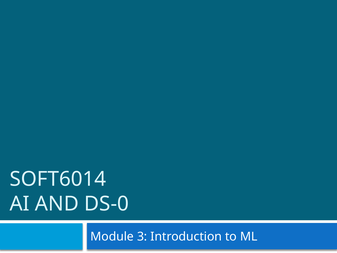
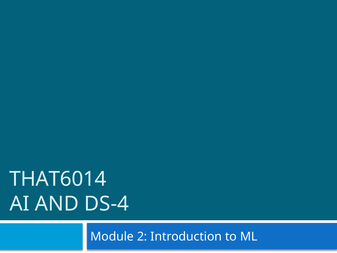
SOFT6014: SOFT6014 -> THAT6014
DS-0: DS-0 -> DS-4
3: 3 -> 2
